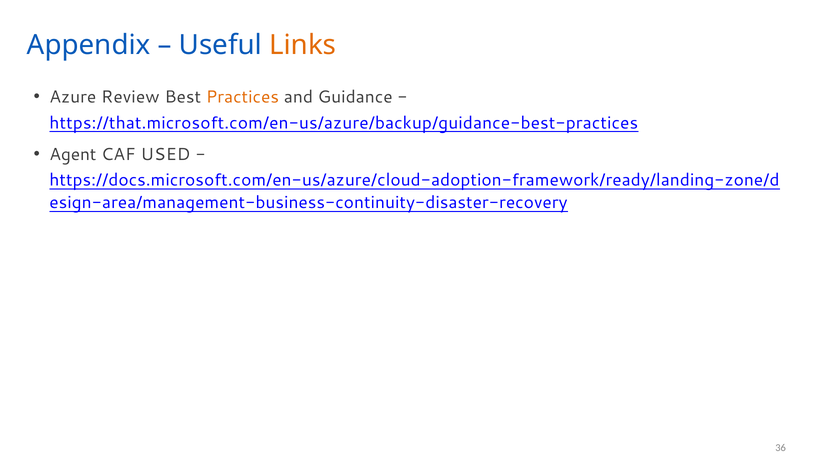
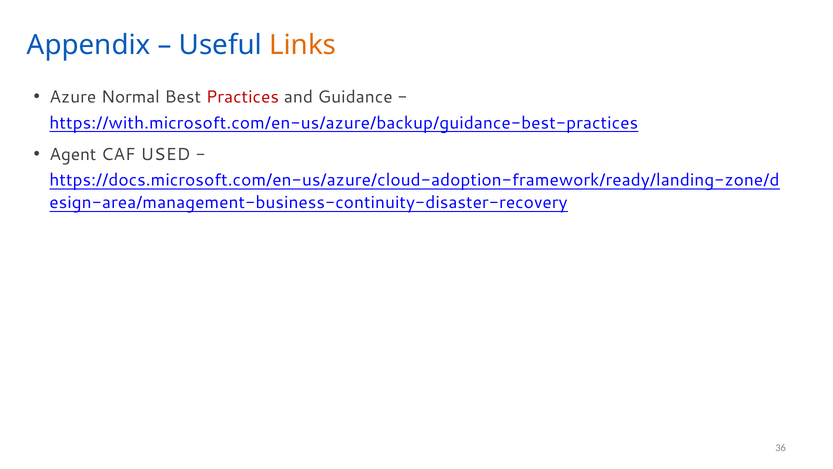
Review: Review -> Normal
Practices colour: orange -> red
https://that.microsoft.com/en-us/azure/backup/guidance-best-practices: https://that.microsoft.com/en-us/azure/backup/guidance-best-practices -> https://with.microsoft.com/en-us/azure/backup/guidance-best-practices
